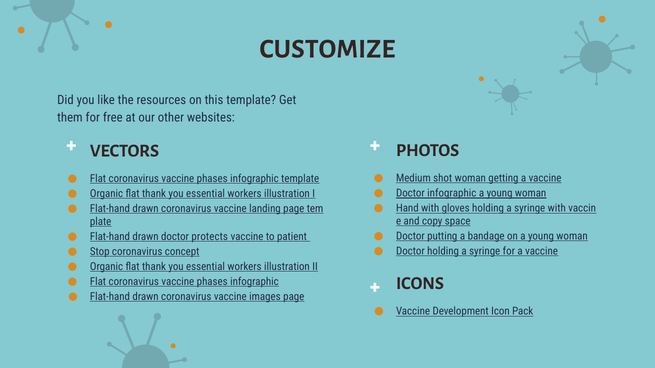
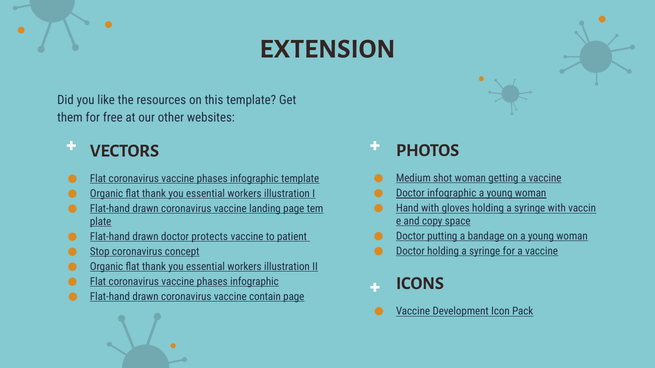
CUSTOMIZE: CUSTOMIZE -> EXTENSION
images: images -> contain
